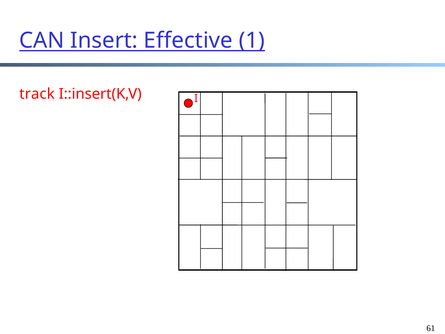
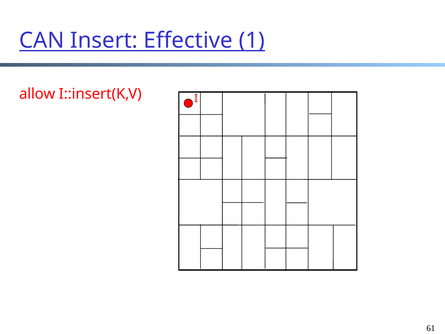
track: track -> allow
